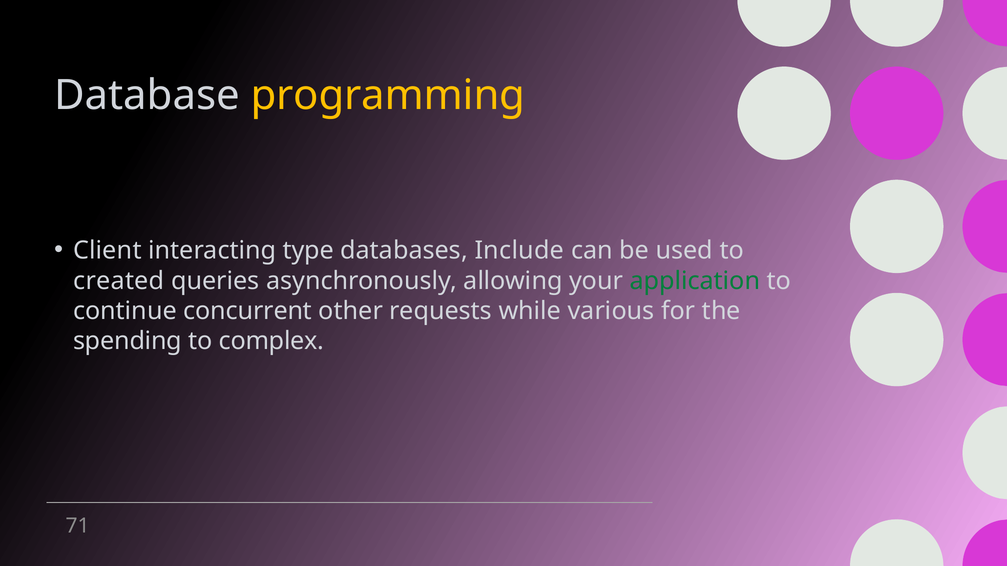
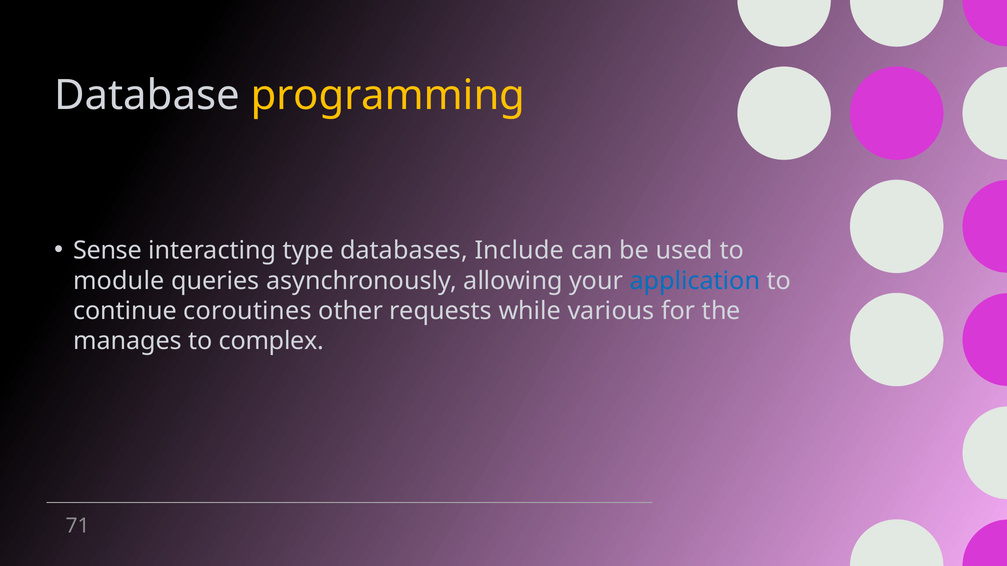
Client: Client -> Sense
created: created -> module
application colour: green -> blue
concurrent: concurrent -> coroutines
spending: spending -> manages
